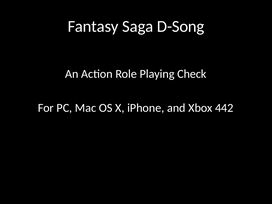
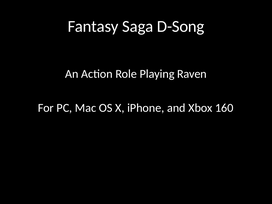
Check: Check -> Raven
442: 442 -> 160
